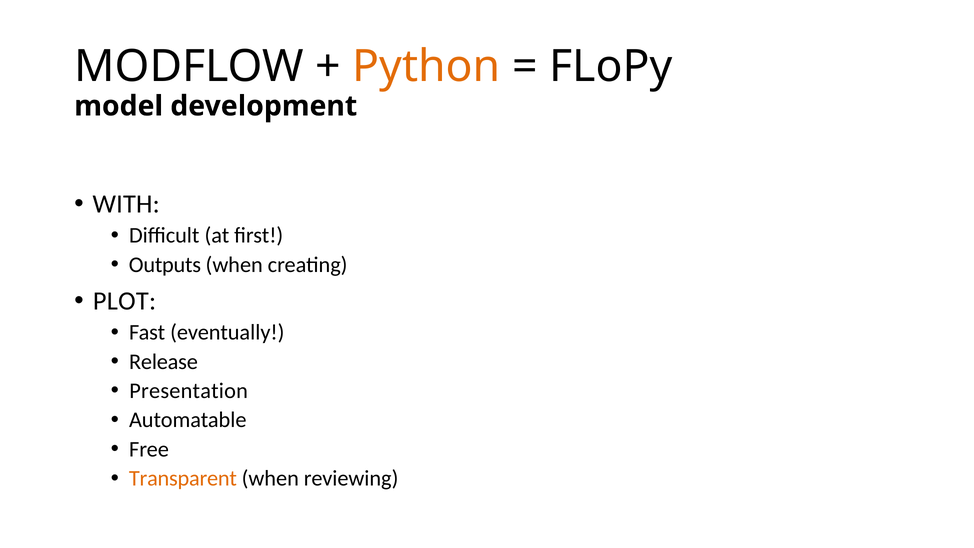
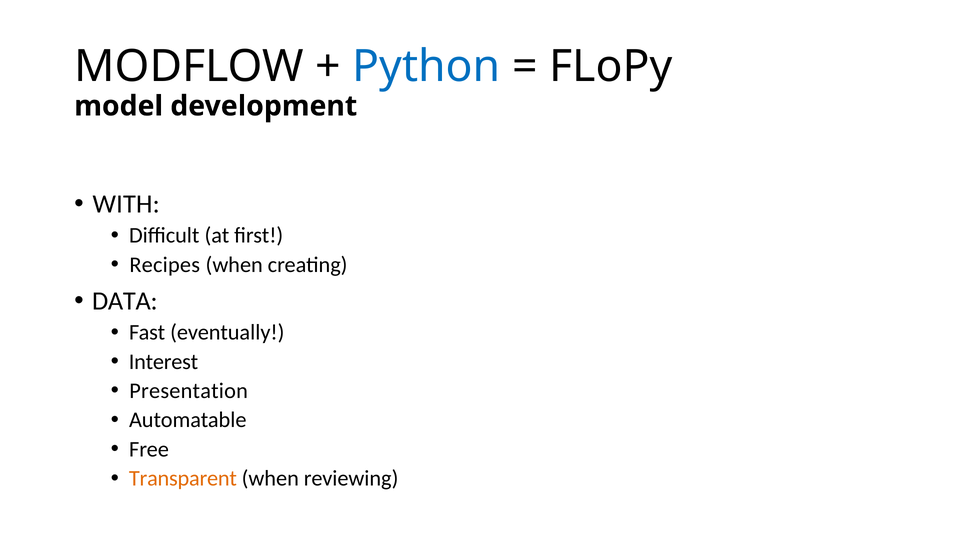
Python colour: orange -> blue
Outputs: Outputs -> Recipes
PLOT: PLOT -> DATA
Release: Release -> Interest
